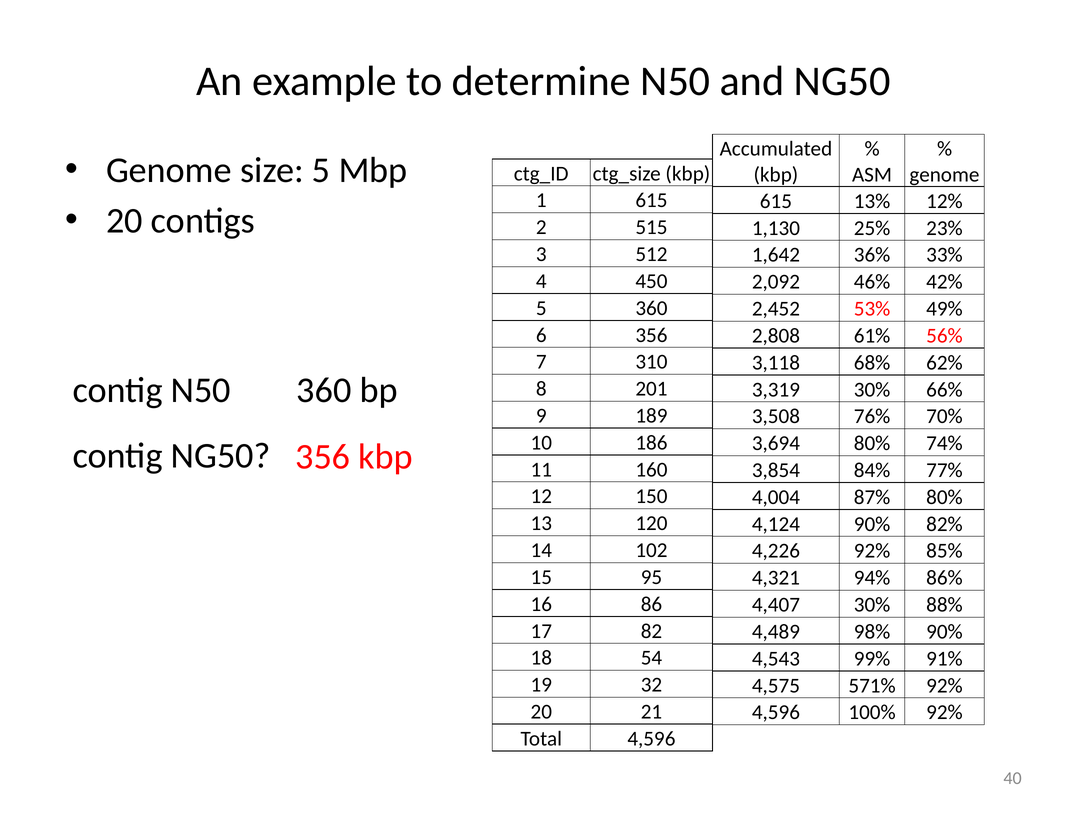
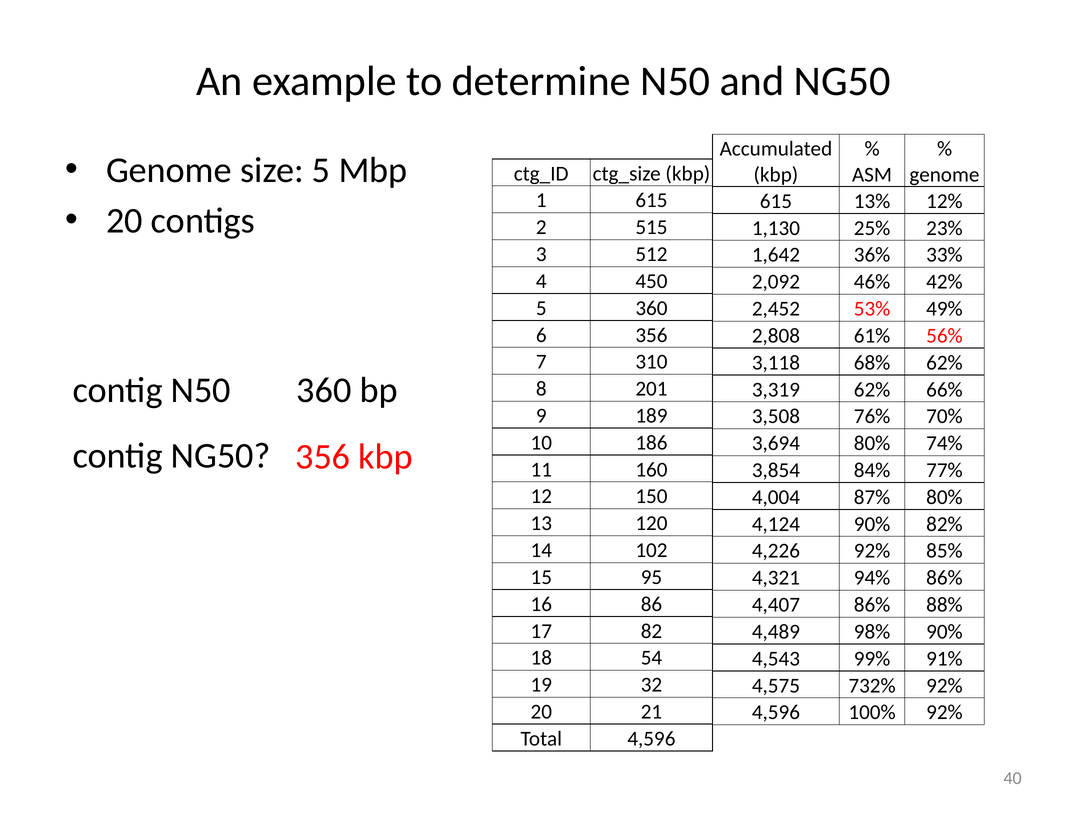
3,319 30%: 30% -> 62%
4,407 30%: 30% -> 86%
571%: 571% -> 732%
